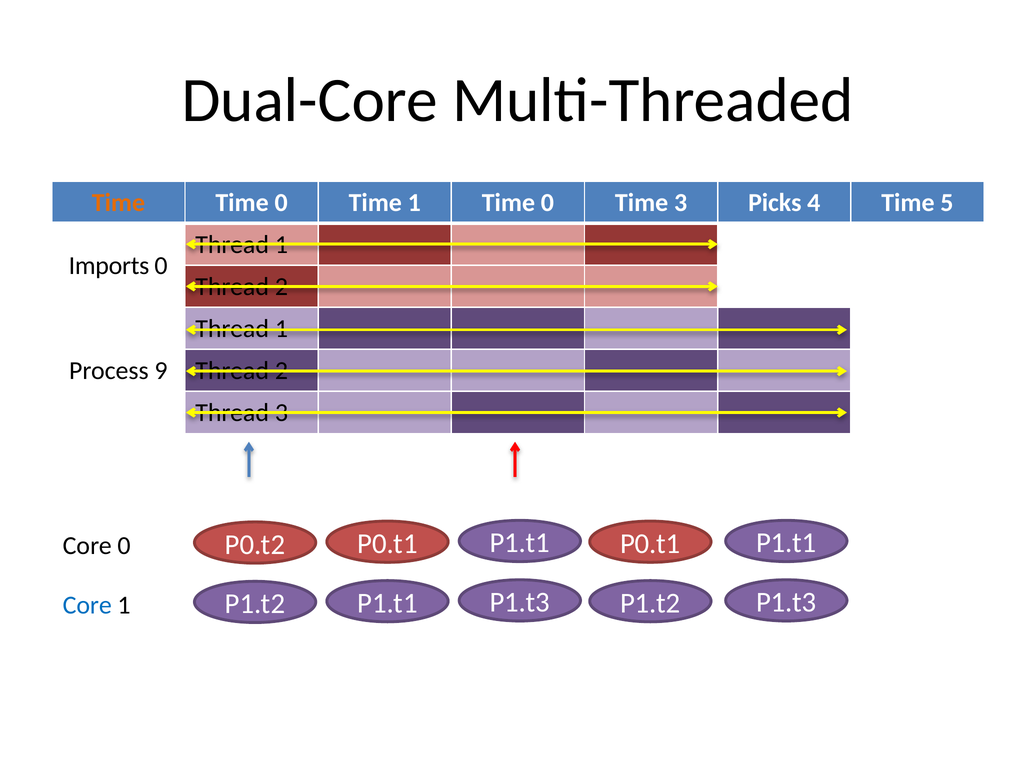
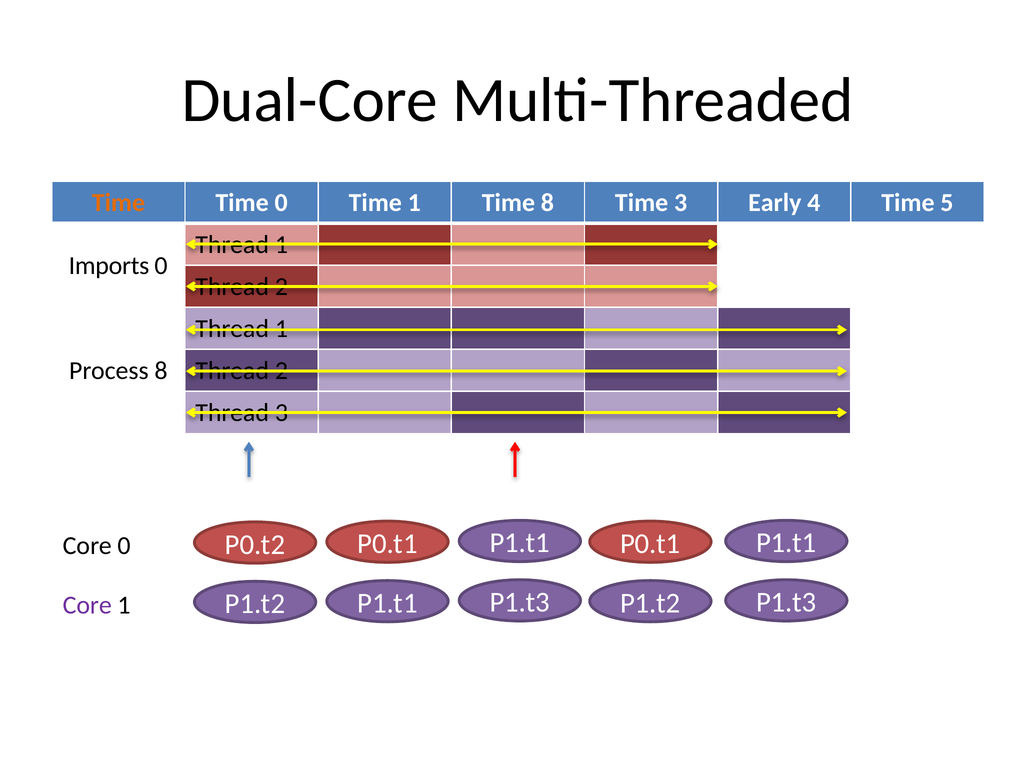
1 Time 0: 0 -> 8
Picks: Picks -> Early
Process 9: 9 -> 8
Core at (87, 605) colour: blue -> purple
